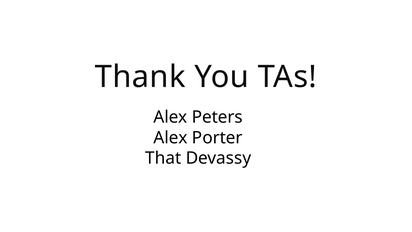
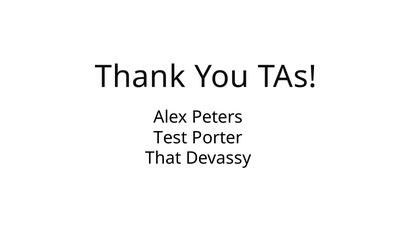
Alex at (171, 138): Alex -> Test
